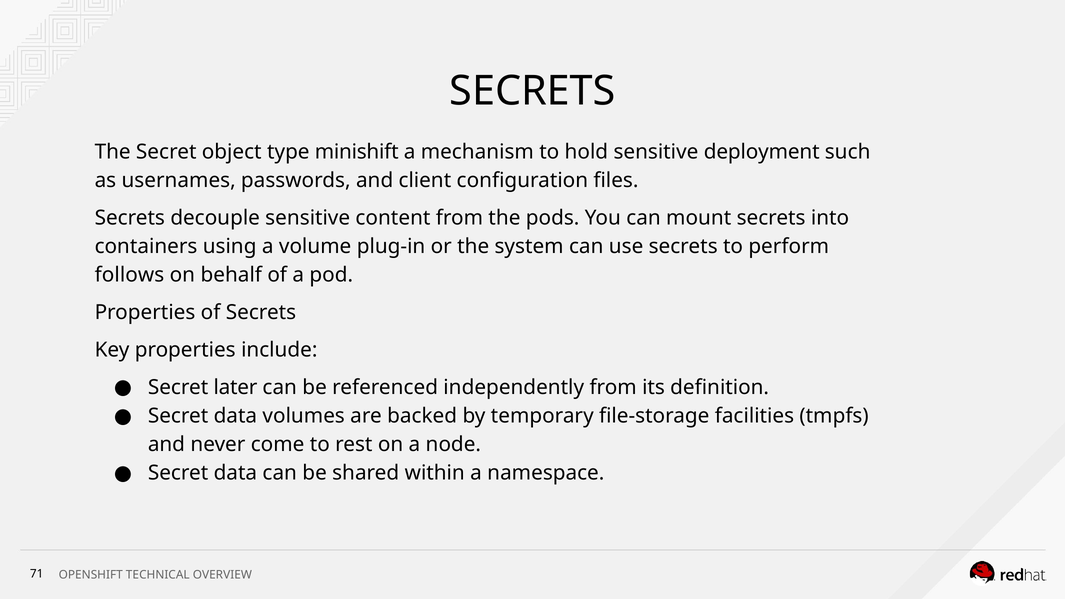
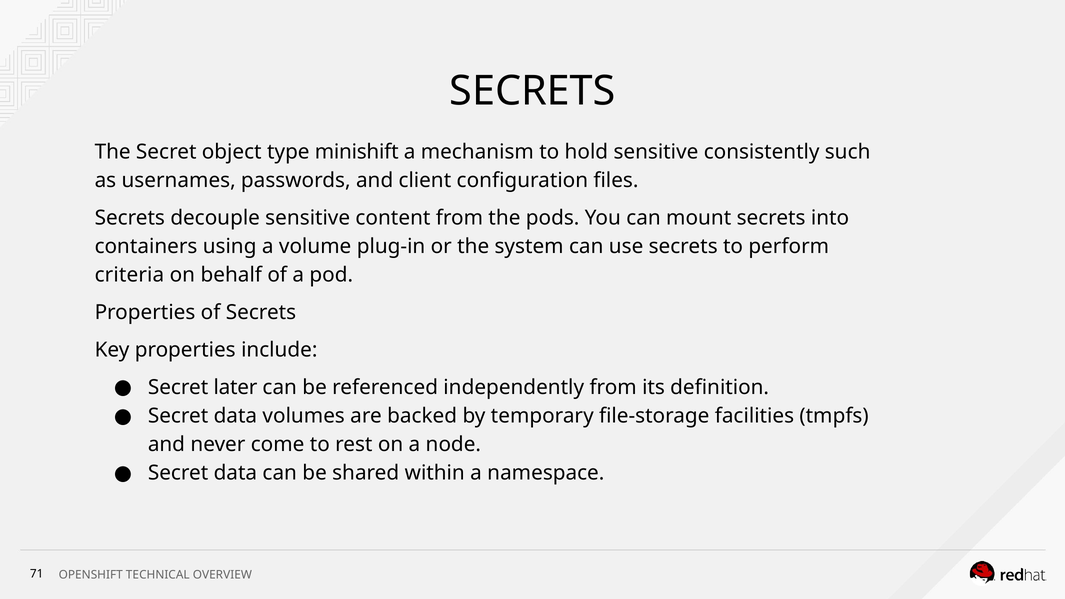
deployment: deployment -> consistently
follows: follows -> criteria
